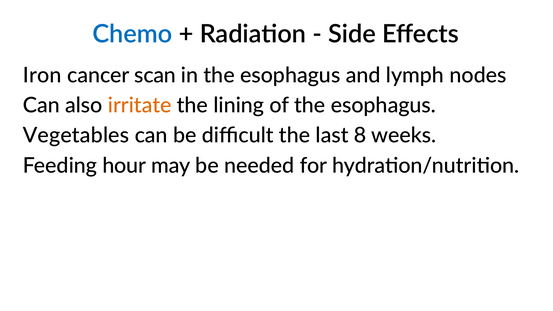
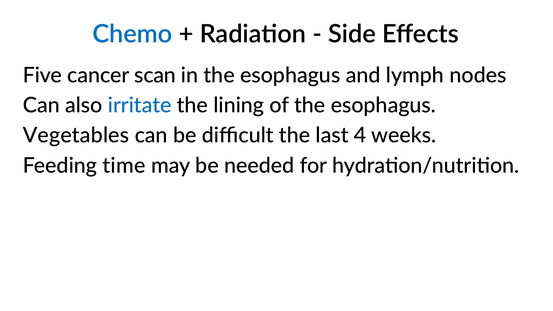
Iron: Iron -> Five
irritate colour: orange -> blue
8: 8 -> 4
hour: hour -> time
